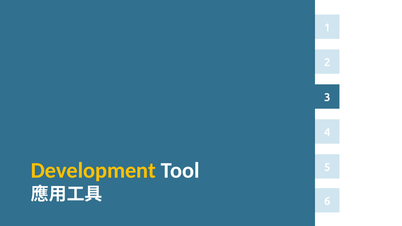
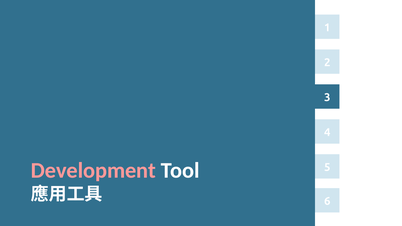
Development colour: yellow -> pink
